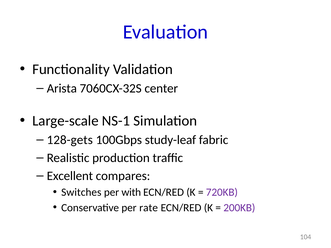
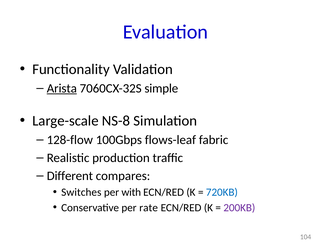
Arista underline: none -> present
center: center -> simple
NS-1: NS-1 -> NS-8
128-gets: 128-gets -> 128-flow
study-leaf: study-leaf -> flows-leaf
Excellent: Excellent -> Different
720KB colour: purple -> blue
